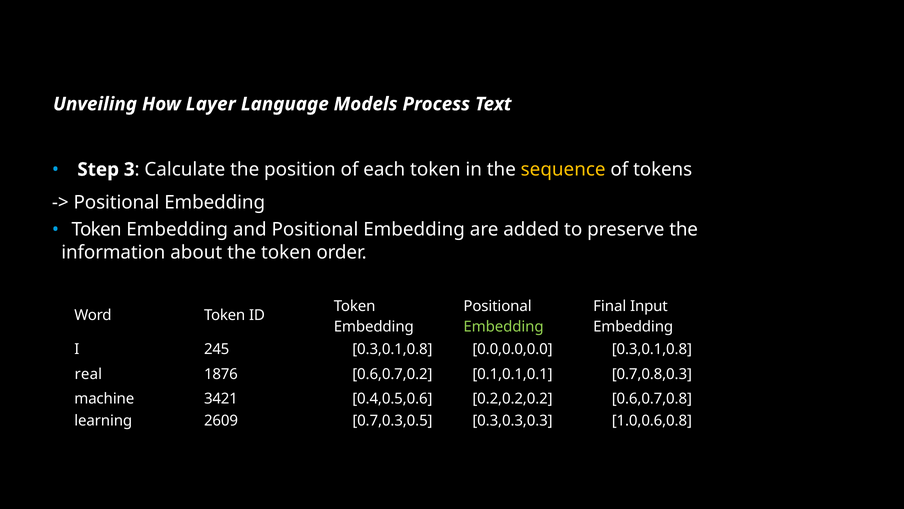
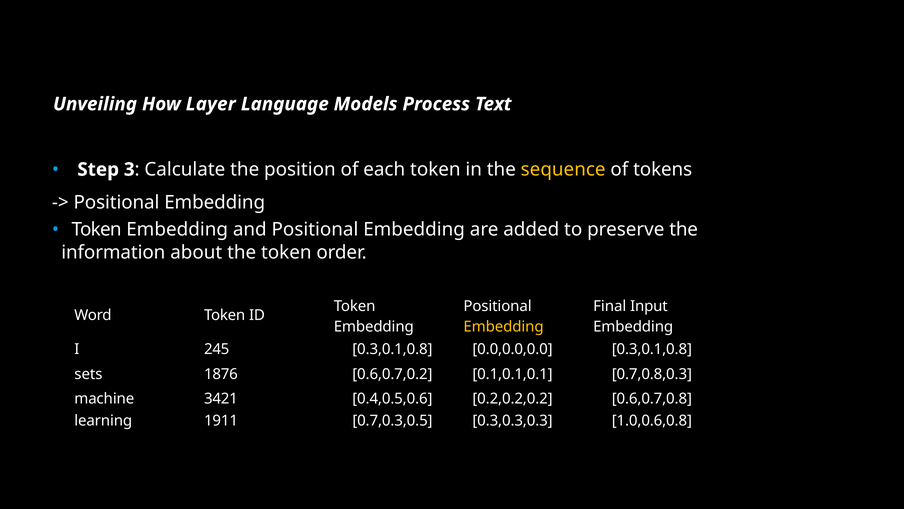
Embedding at (504, 326) colour: light green -> yellow
real: real -> sets
2609: 2609 -> 1911
